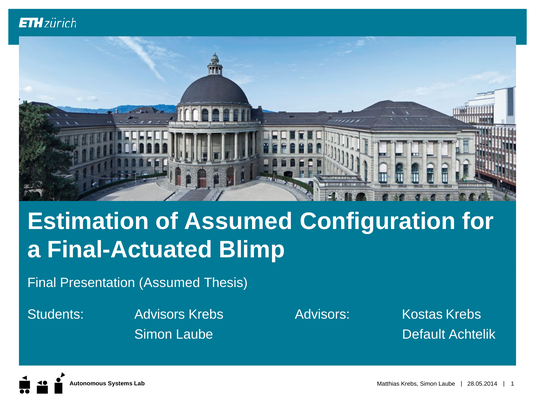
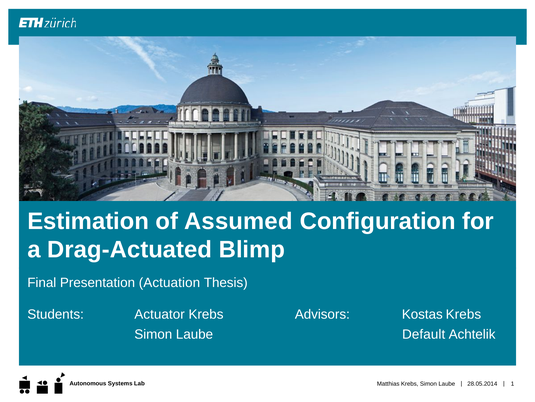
Final-Actuated: Final-Actuated -> Drag-Actuated
Presentation Assumed: Assumed -> Actuation
Students Advisors: Advisors -> Actuator
